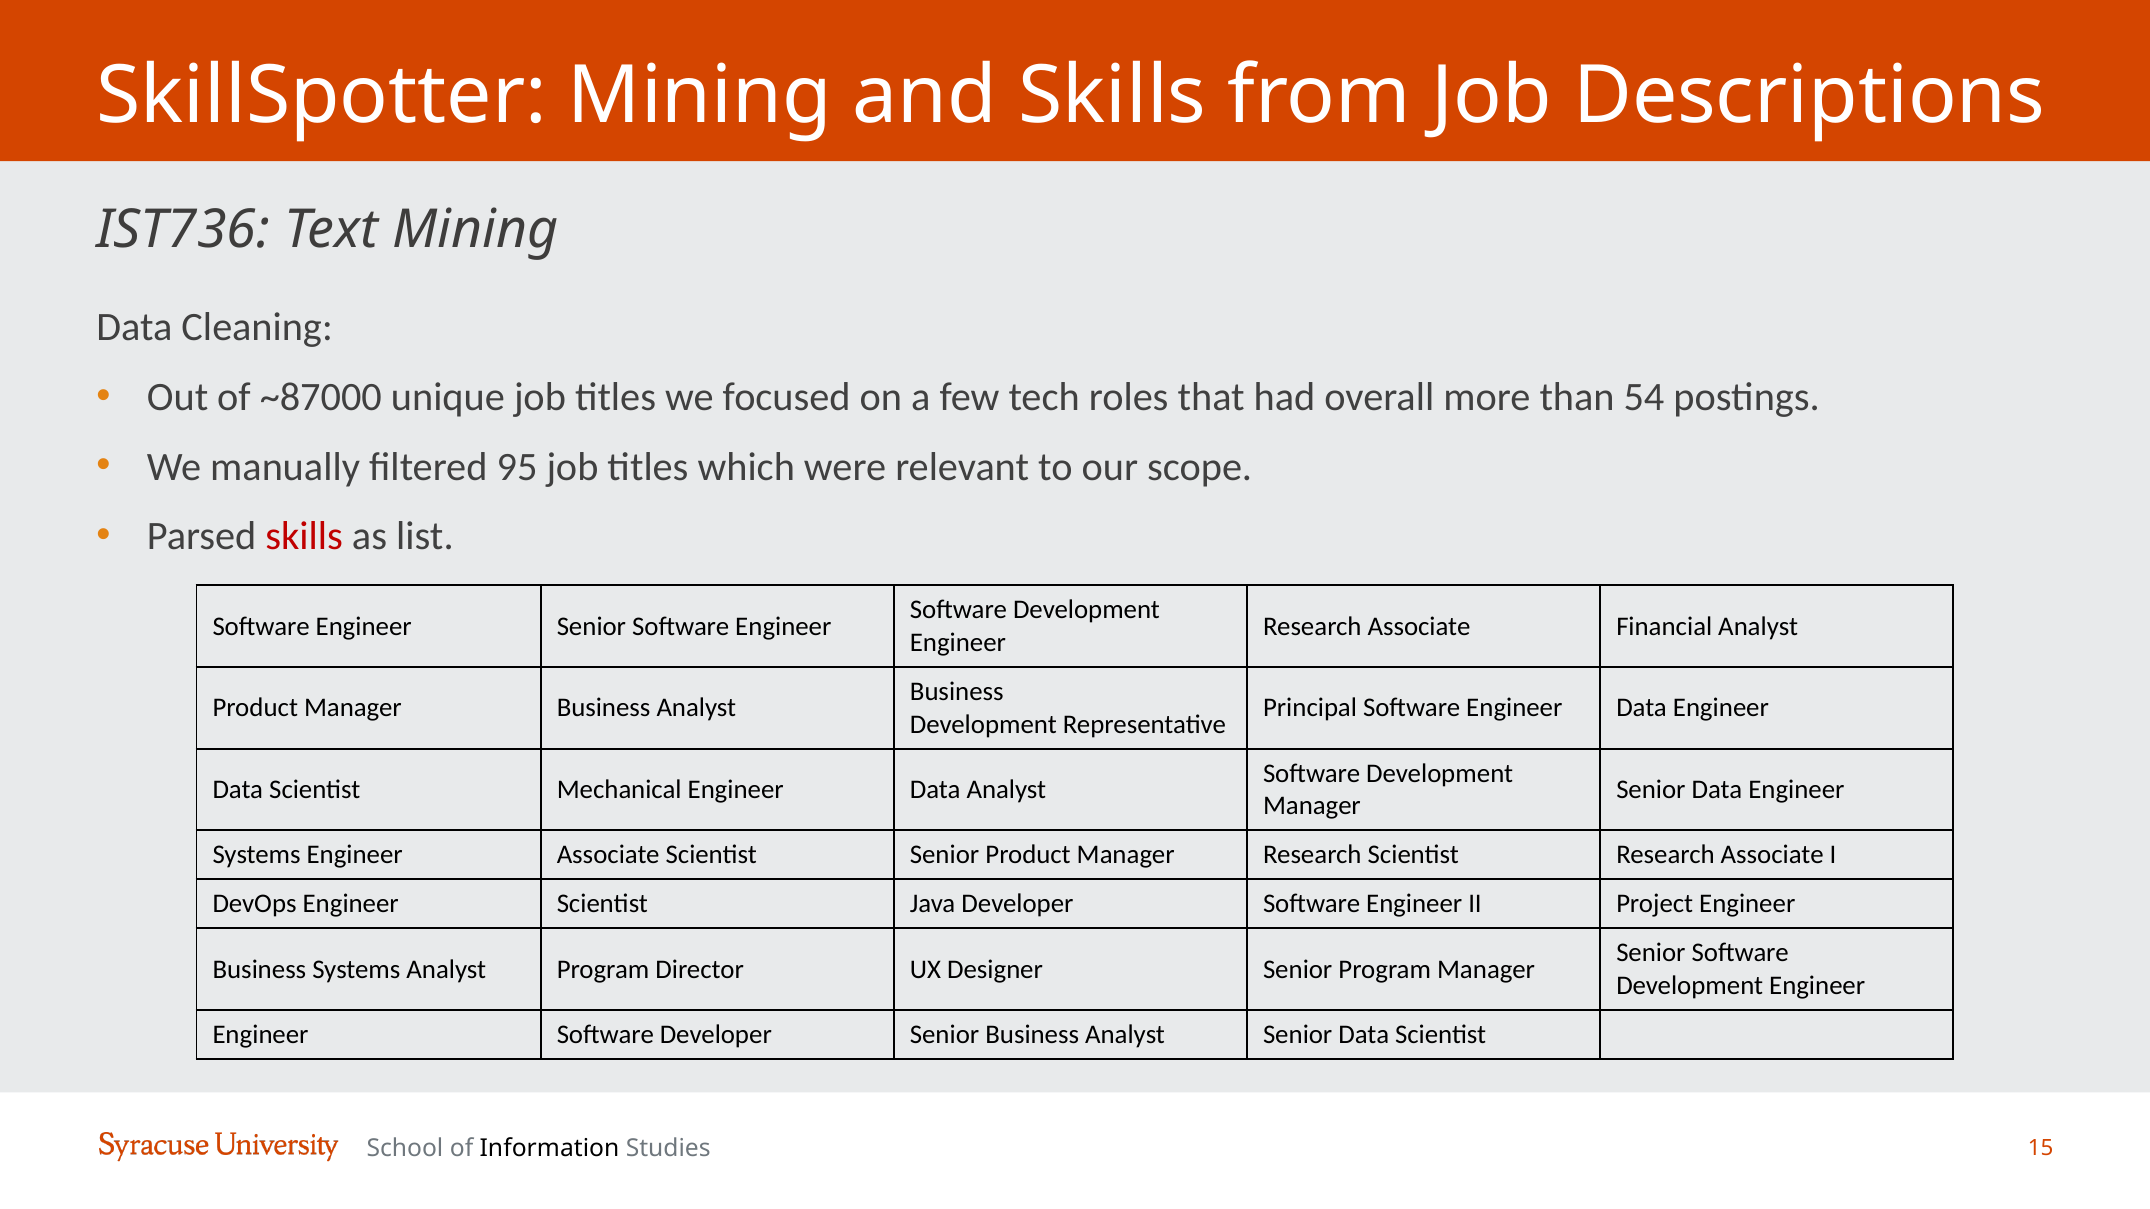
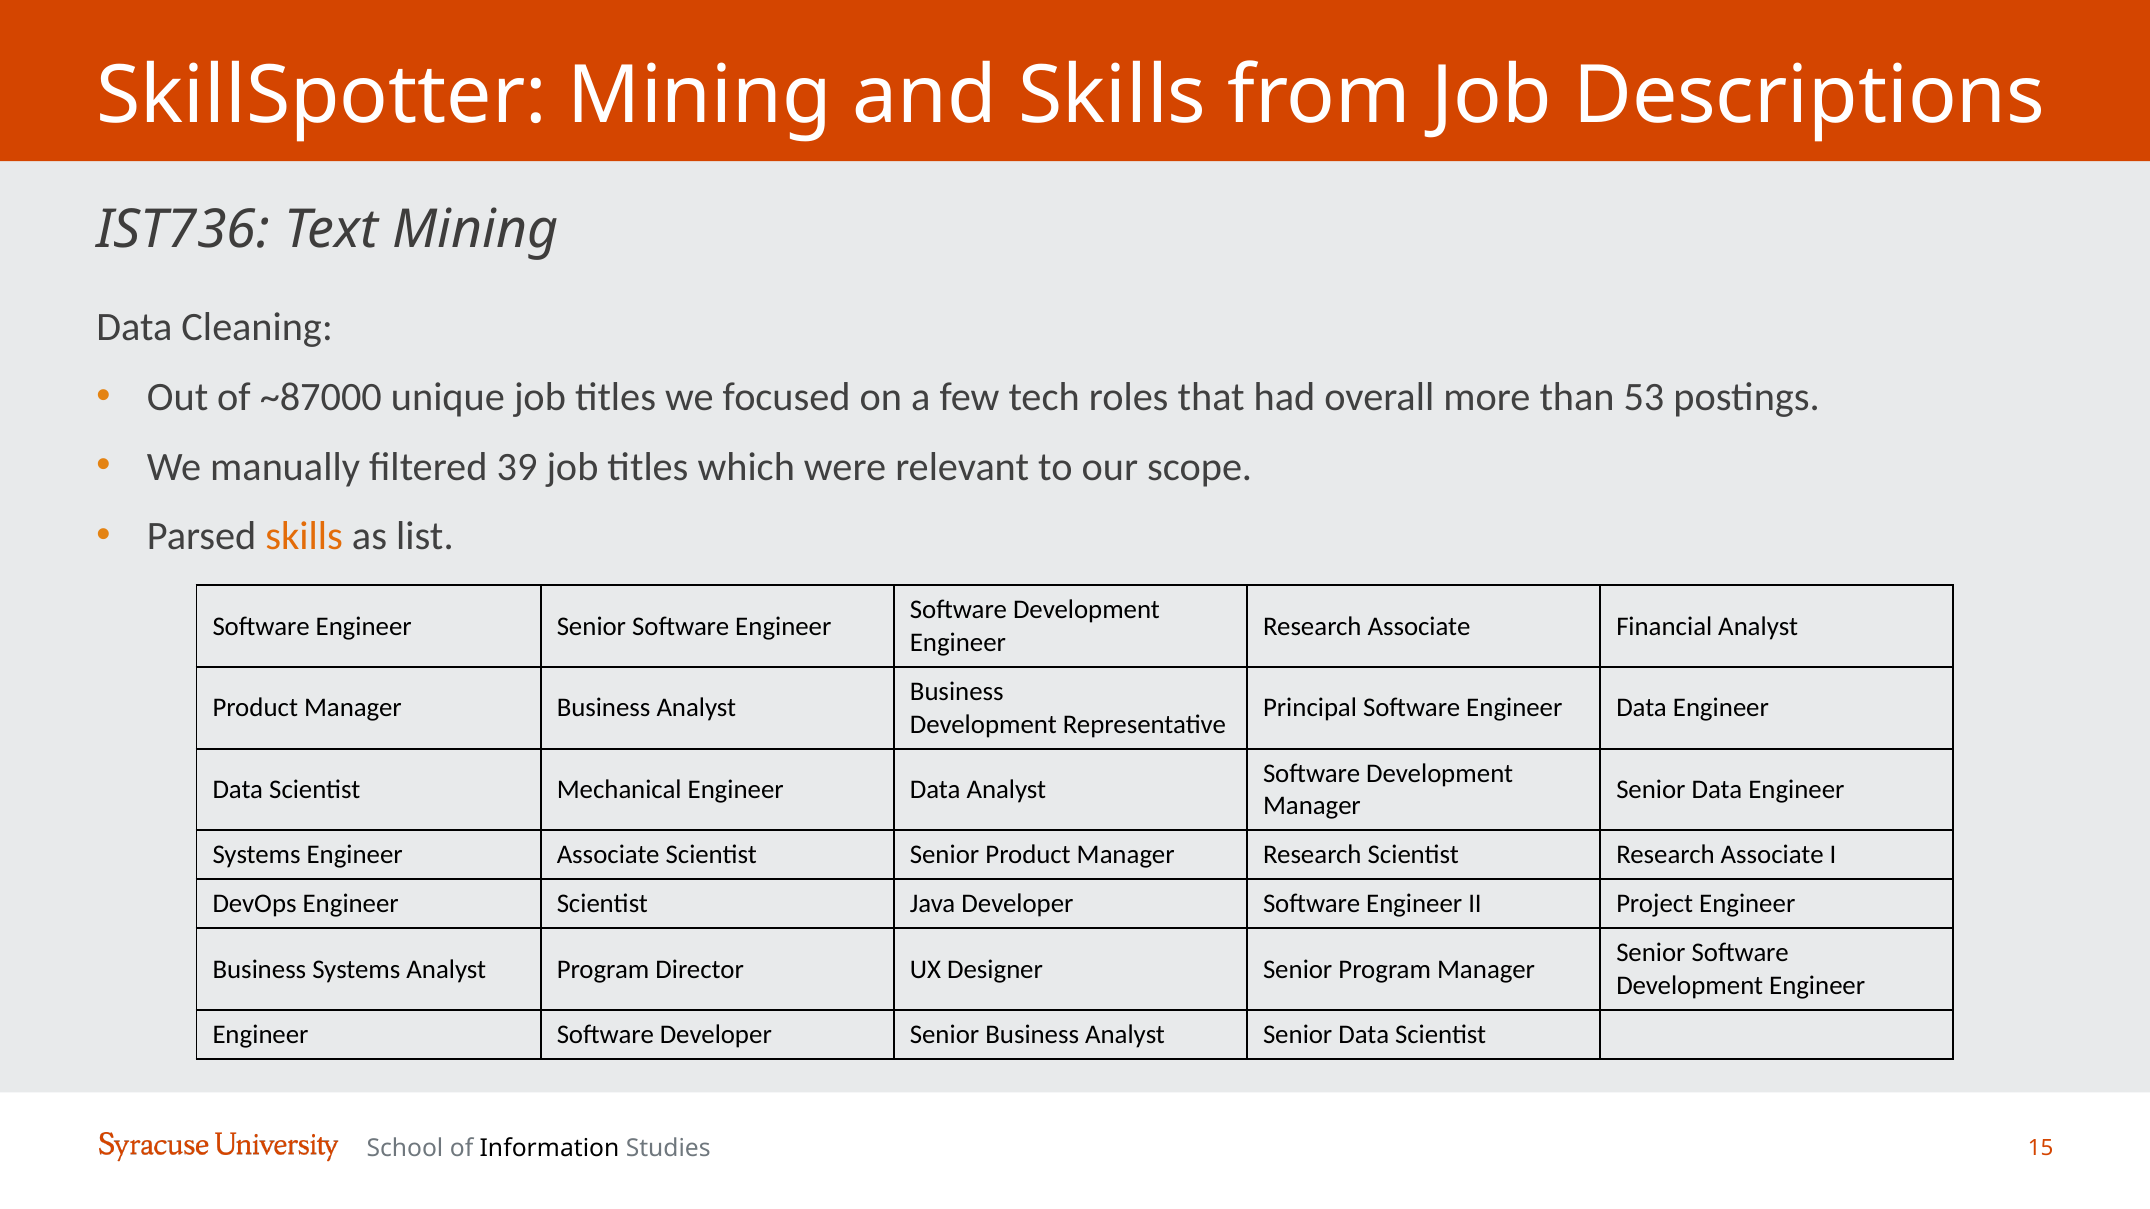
54: 54 -> 53
95: 95 -> 39
skills at (304, 537) colour: red -> orange
